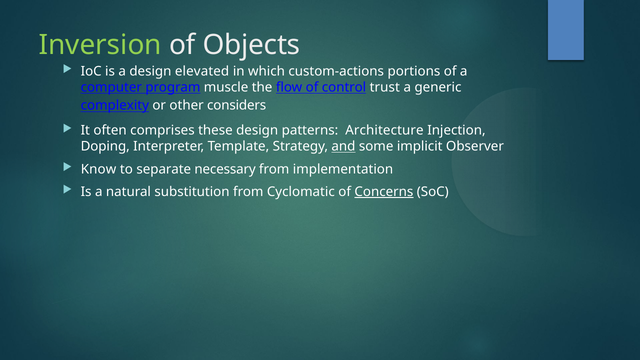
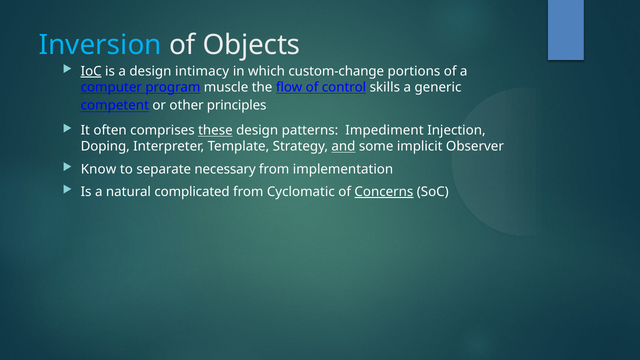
Inversion colour: light green -> light blue
IoC underline: none -> present
elevated: elevated -> intimacy
custom-actions: custom-actions -> custom-change
trust: trust -> skills
complexity: complexity -> competent
considers: considers -> principles
these underline: none -> present
Architecture: Architecture -> Impediment
substitution: substitution -> complicated
